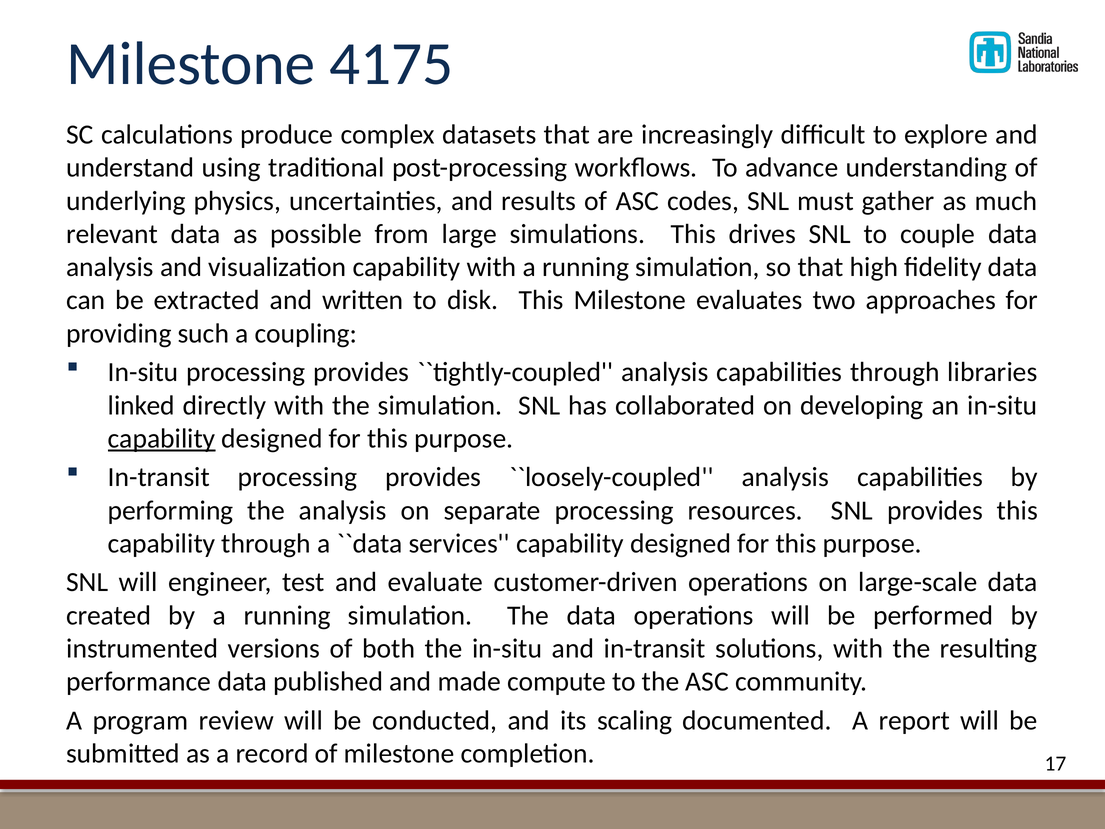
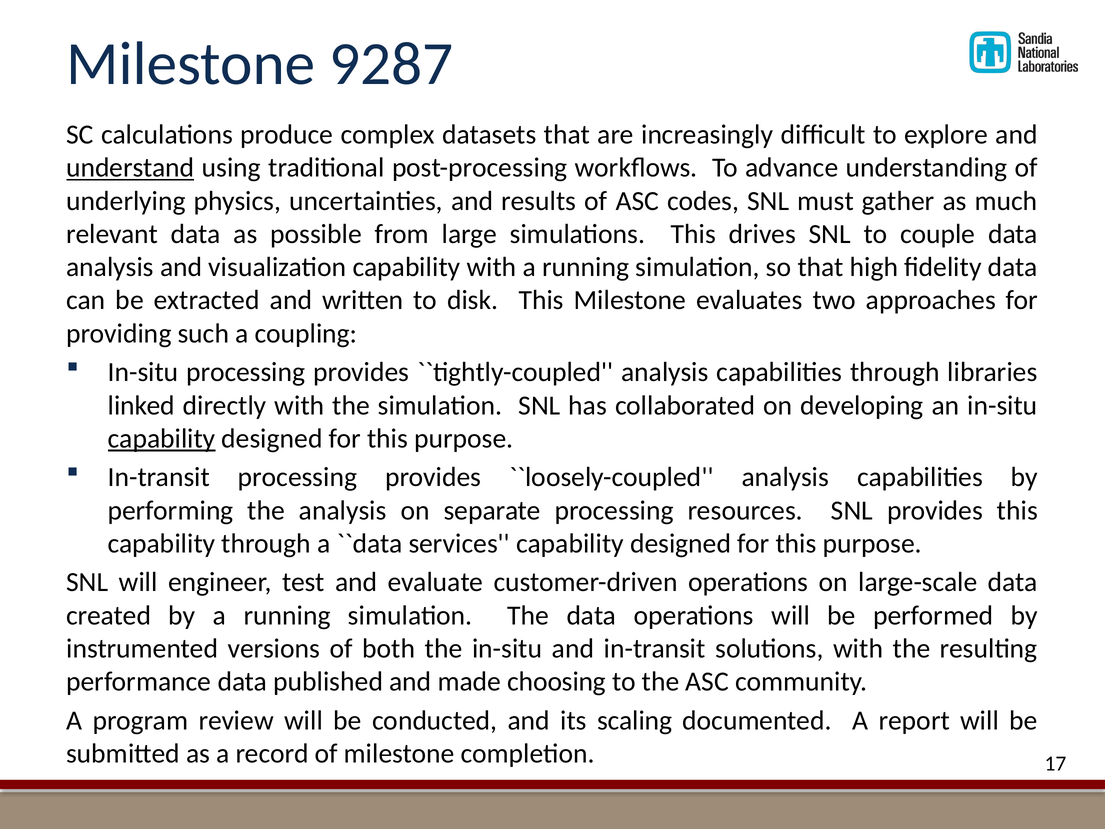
4175: 4175 -> 9287
understand underline: none -> present
compute: compute -> choosing
